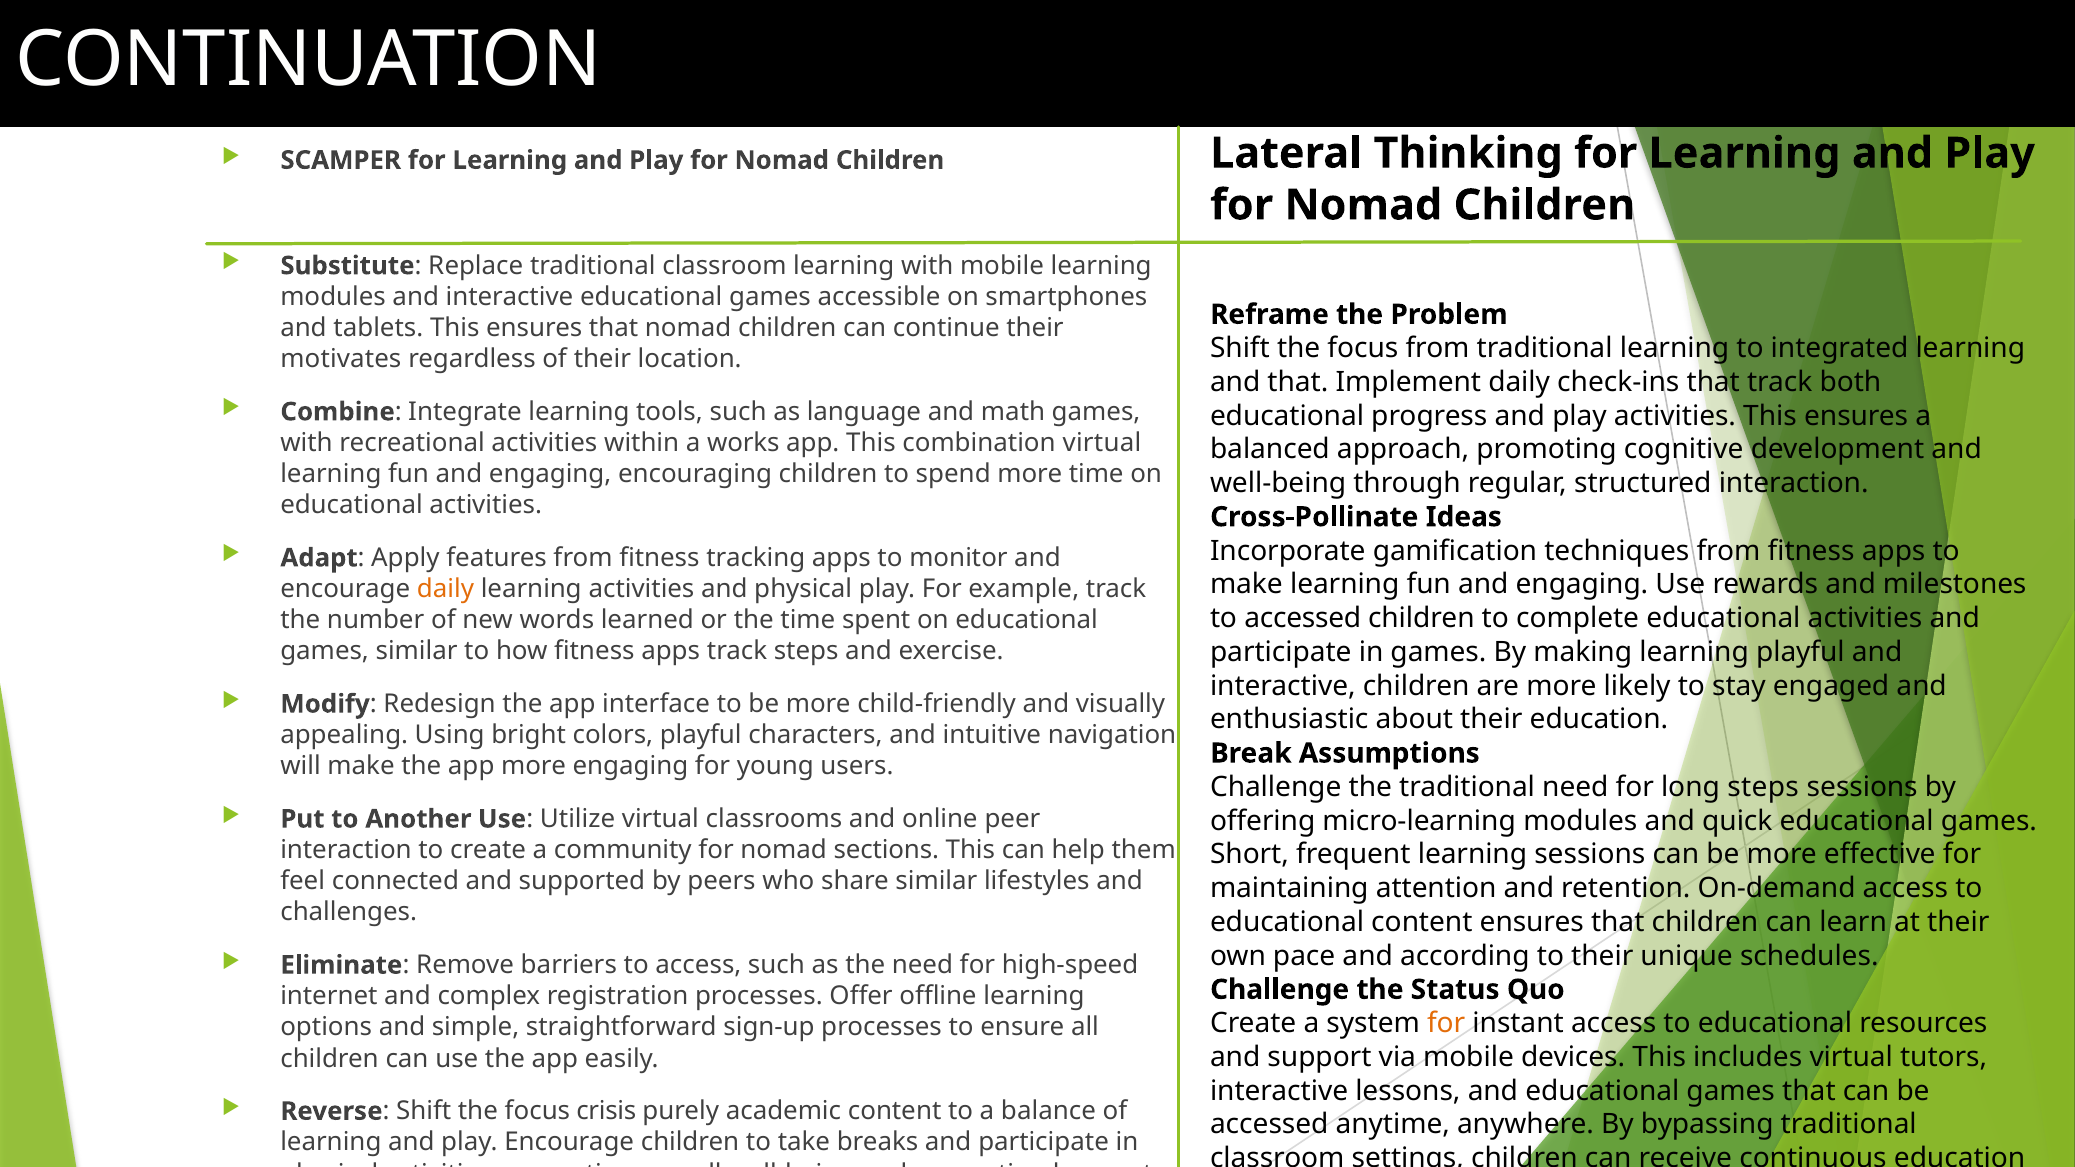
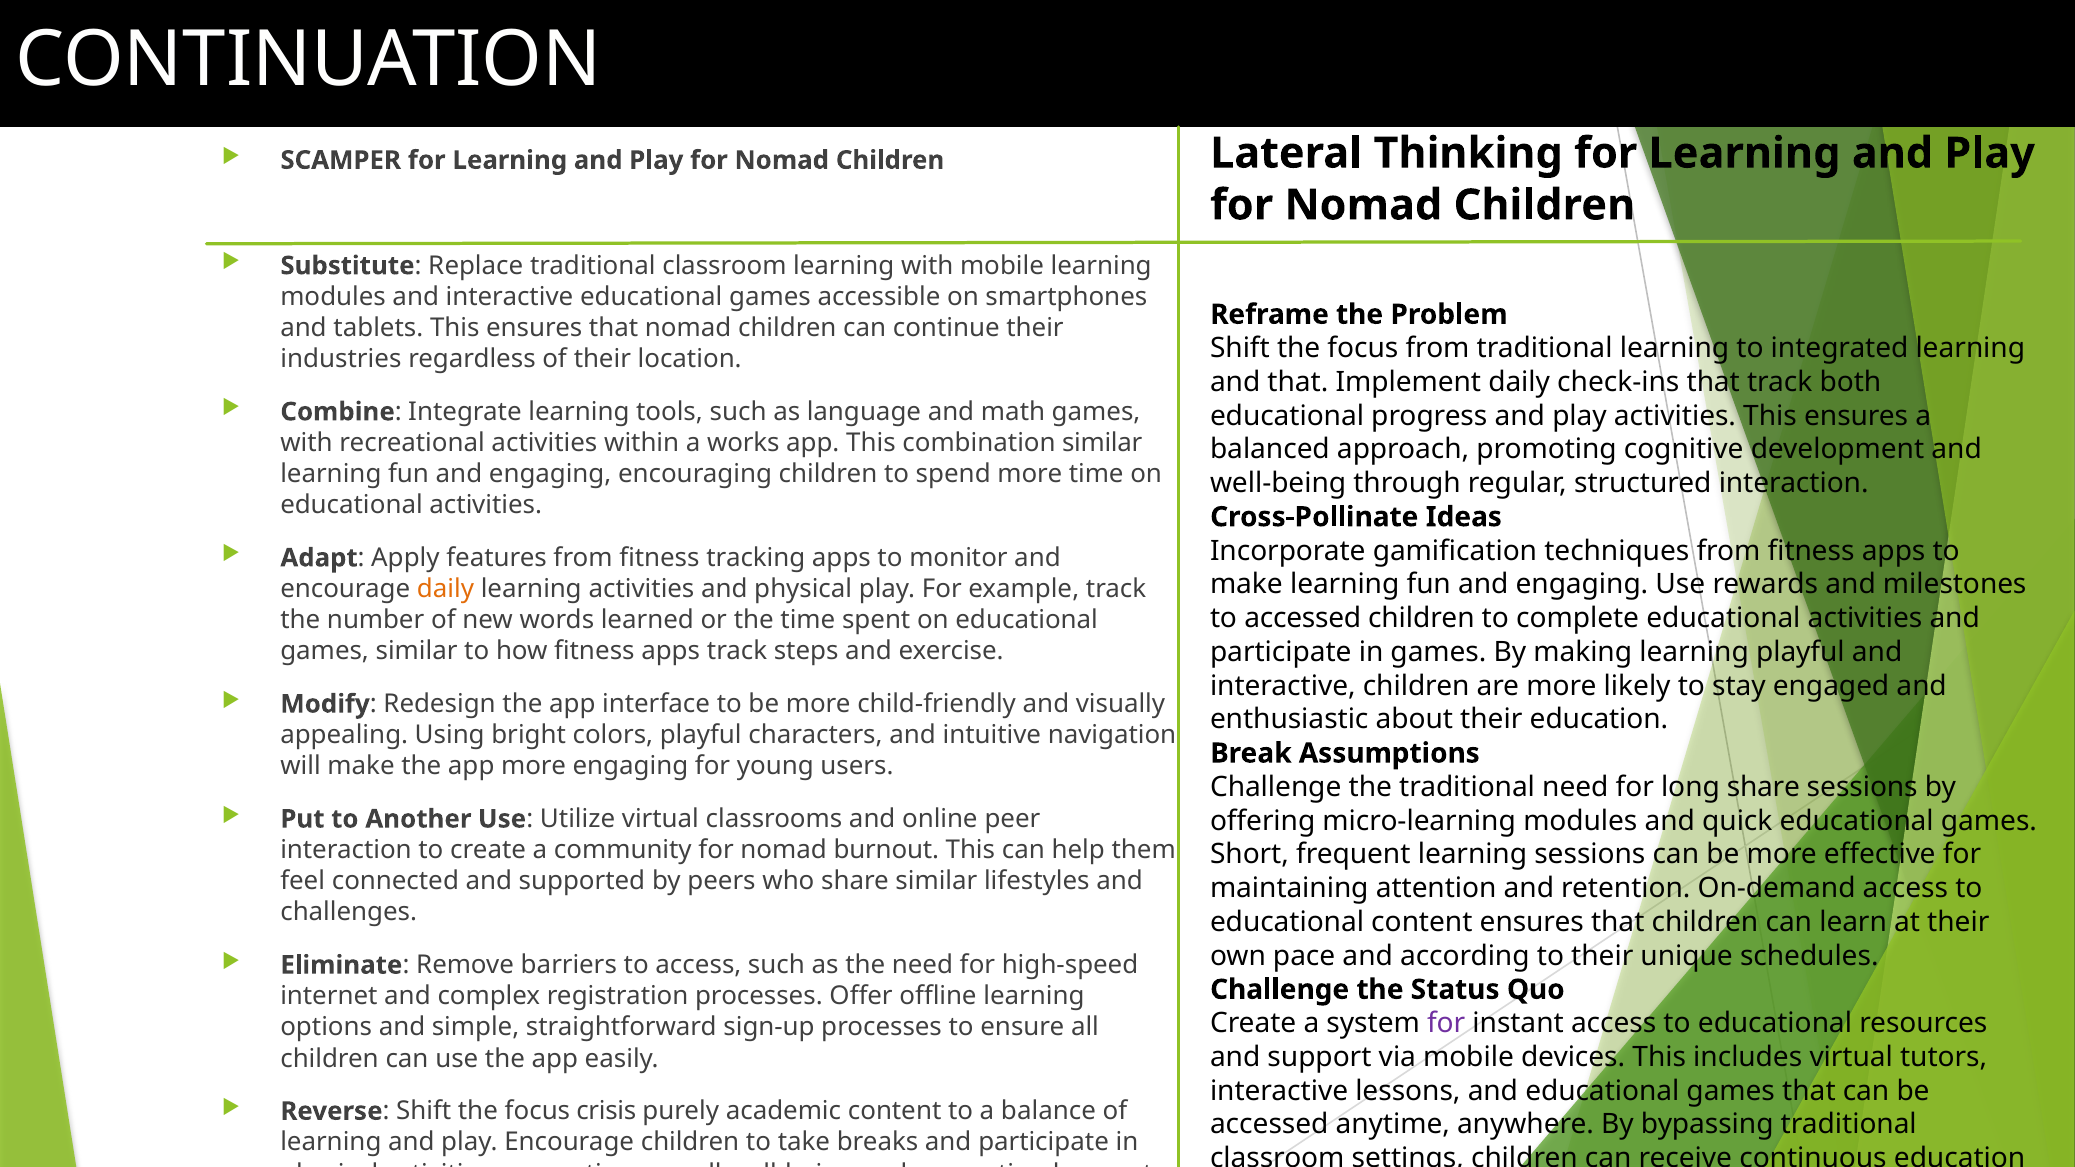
motivates: motivates -> industries
combination virtual: virtual -> similar
long steps: steps -> share
nomad sections: sections -> burnout
for at (1446, 1023) colour: orange -> purple
